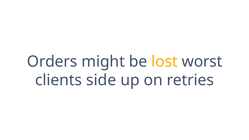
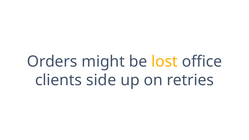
worst: worst -> office
